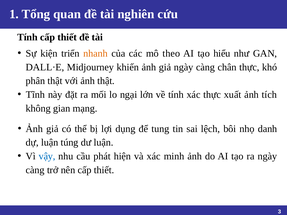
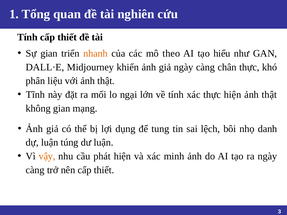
Sự kiện: kiện -> gian
phân thật: thật -> liệu
thực xuất: xuất -> hiện
tích at (269, 95): tích -> thật
vậy colour: blue -> orange
